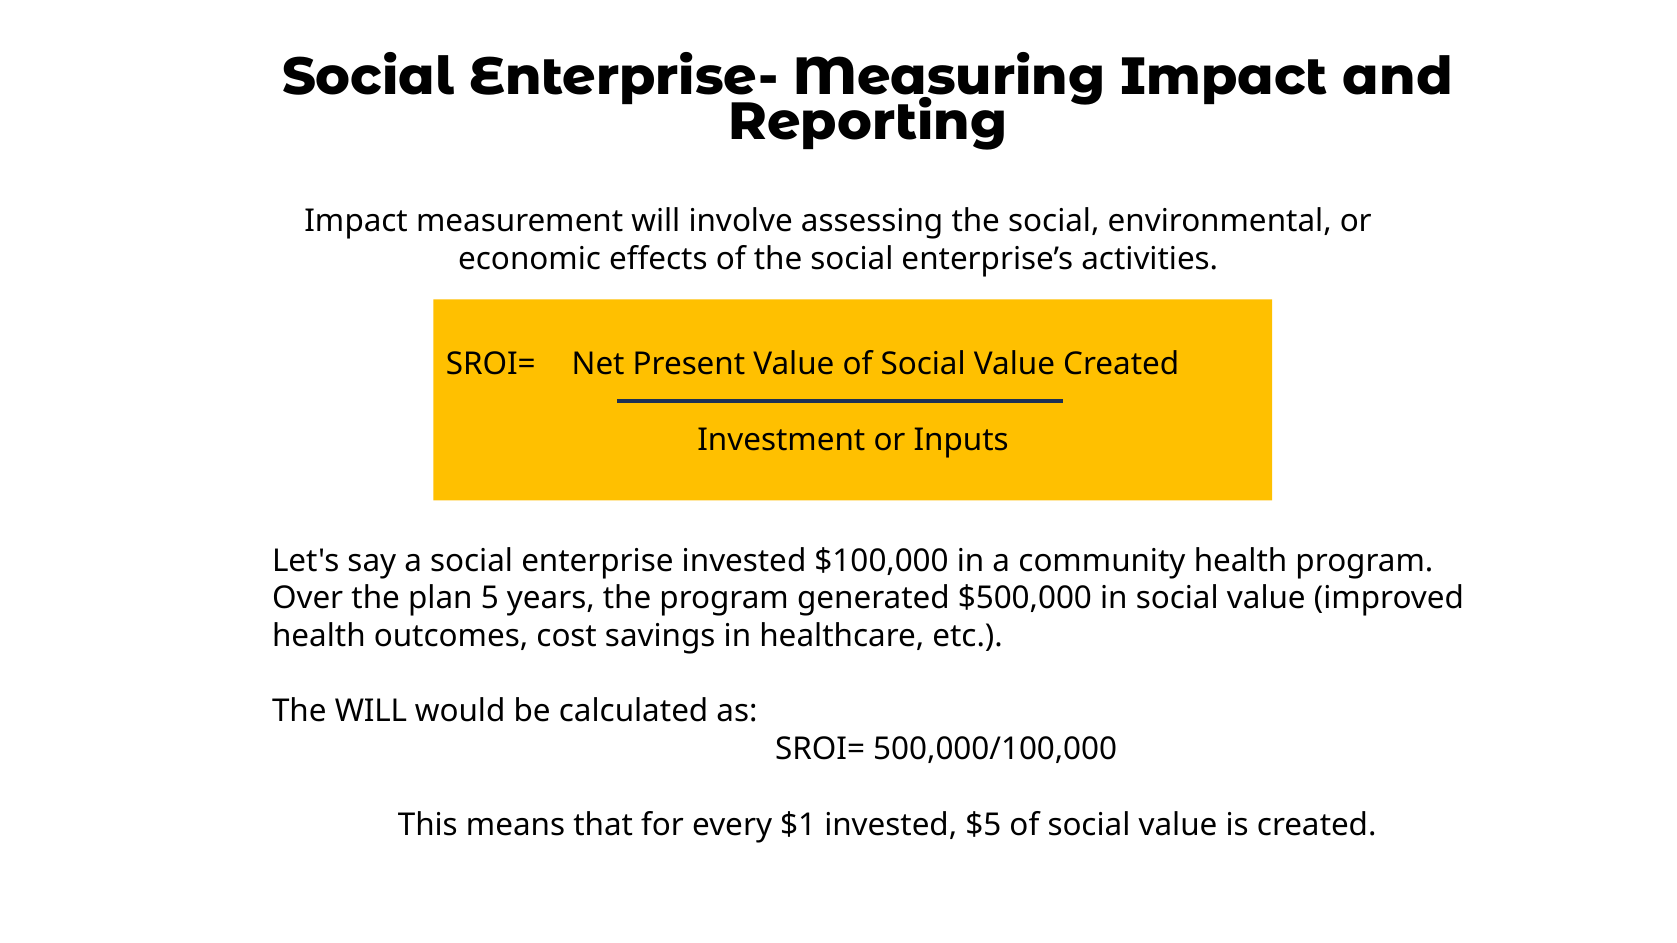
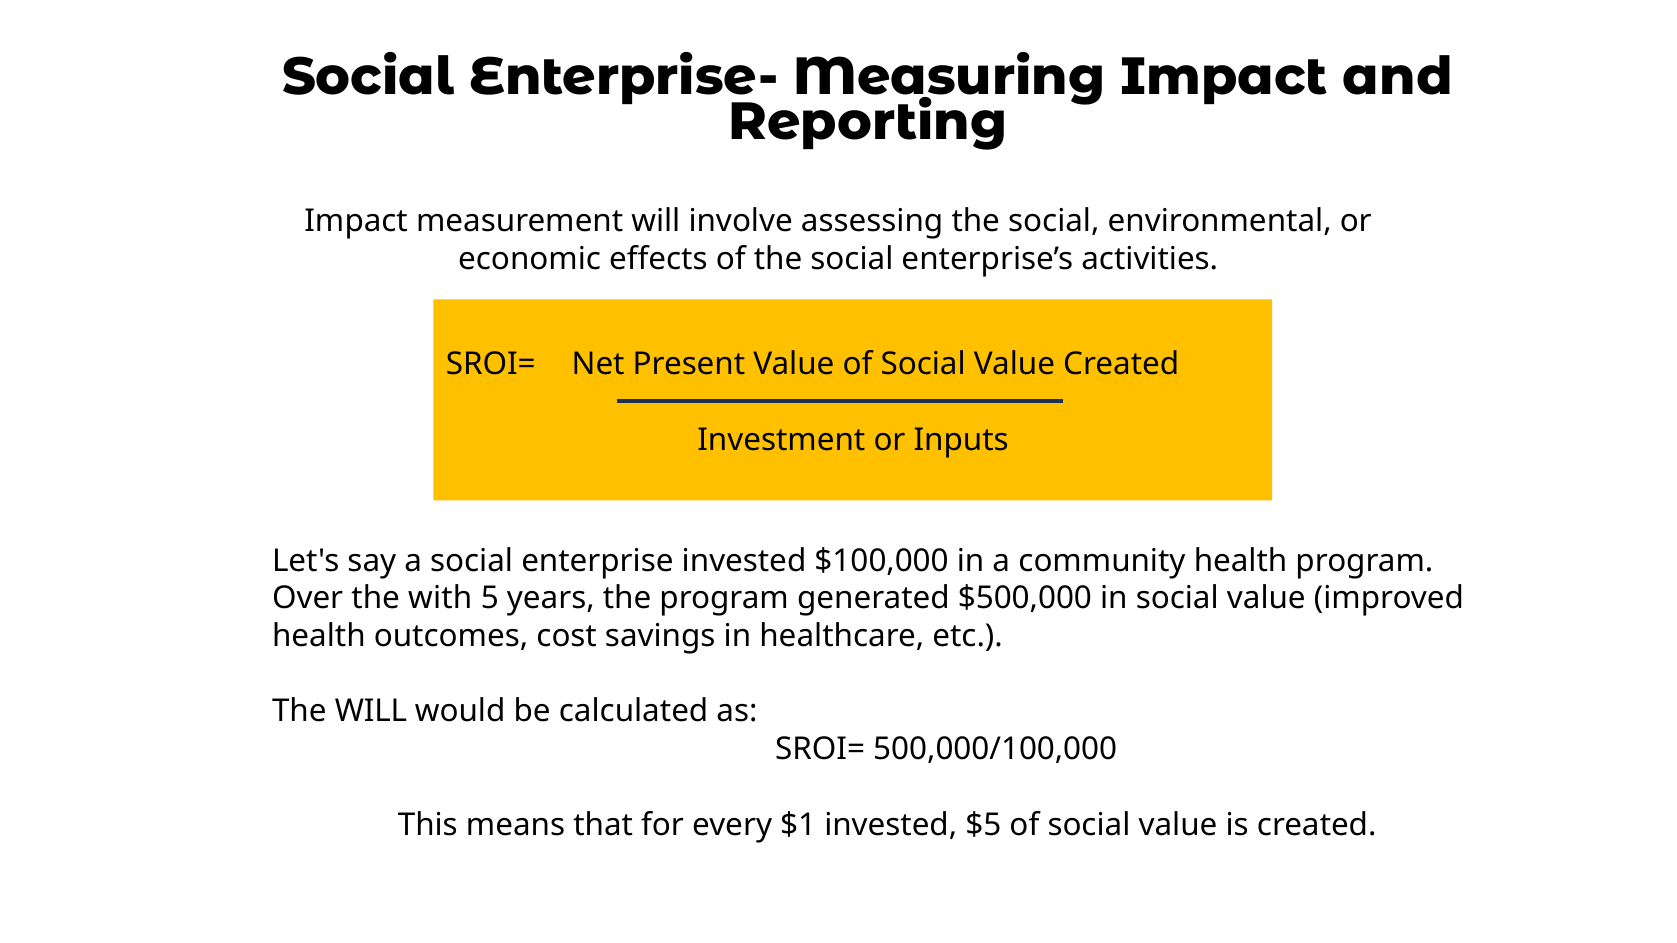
plan: plan -> with
